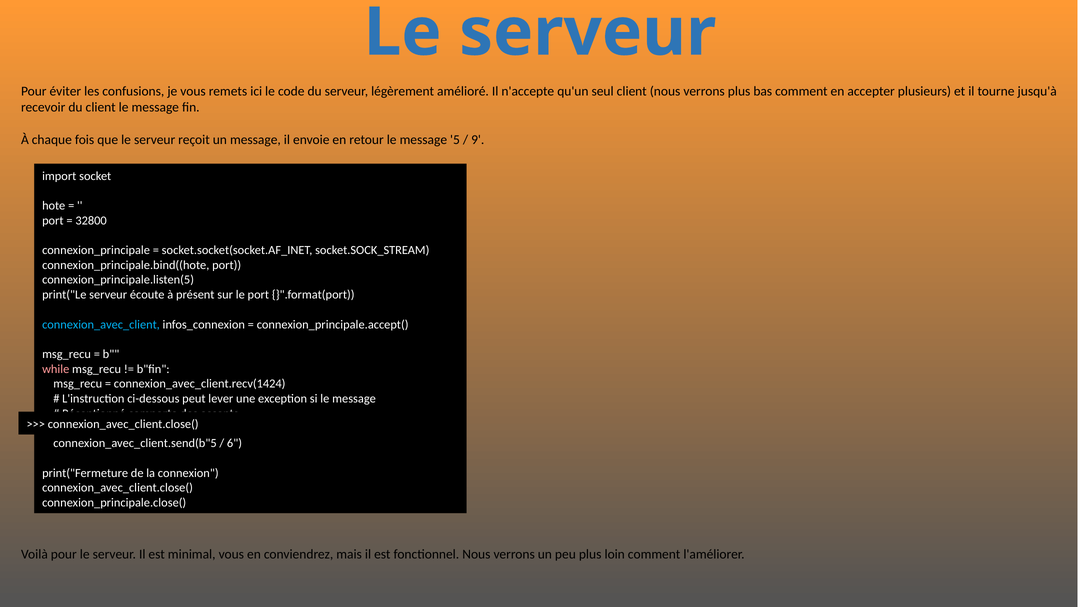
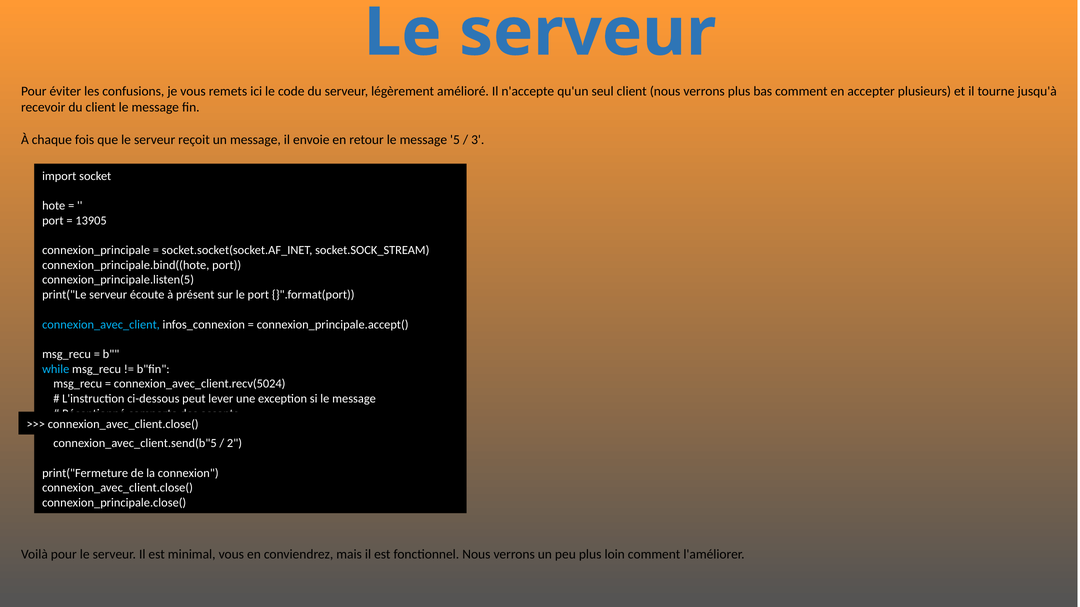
9: 9 -> 3
32800: 32800 -> 13905
while colour: pink -> light blue
connexion_avec_client.recv(1424: connexion_avec_client.recv(1424 -> connexion_avec_client.recv(5024
6: 6 -> 2
